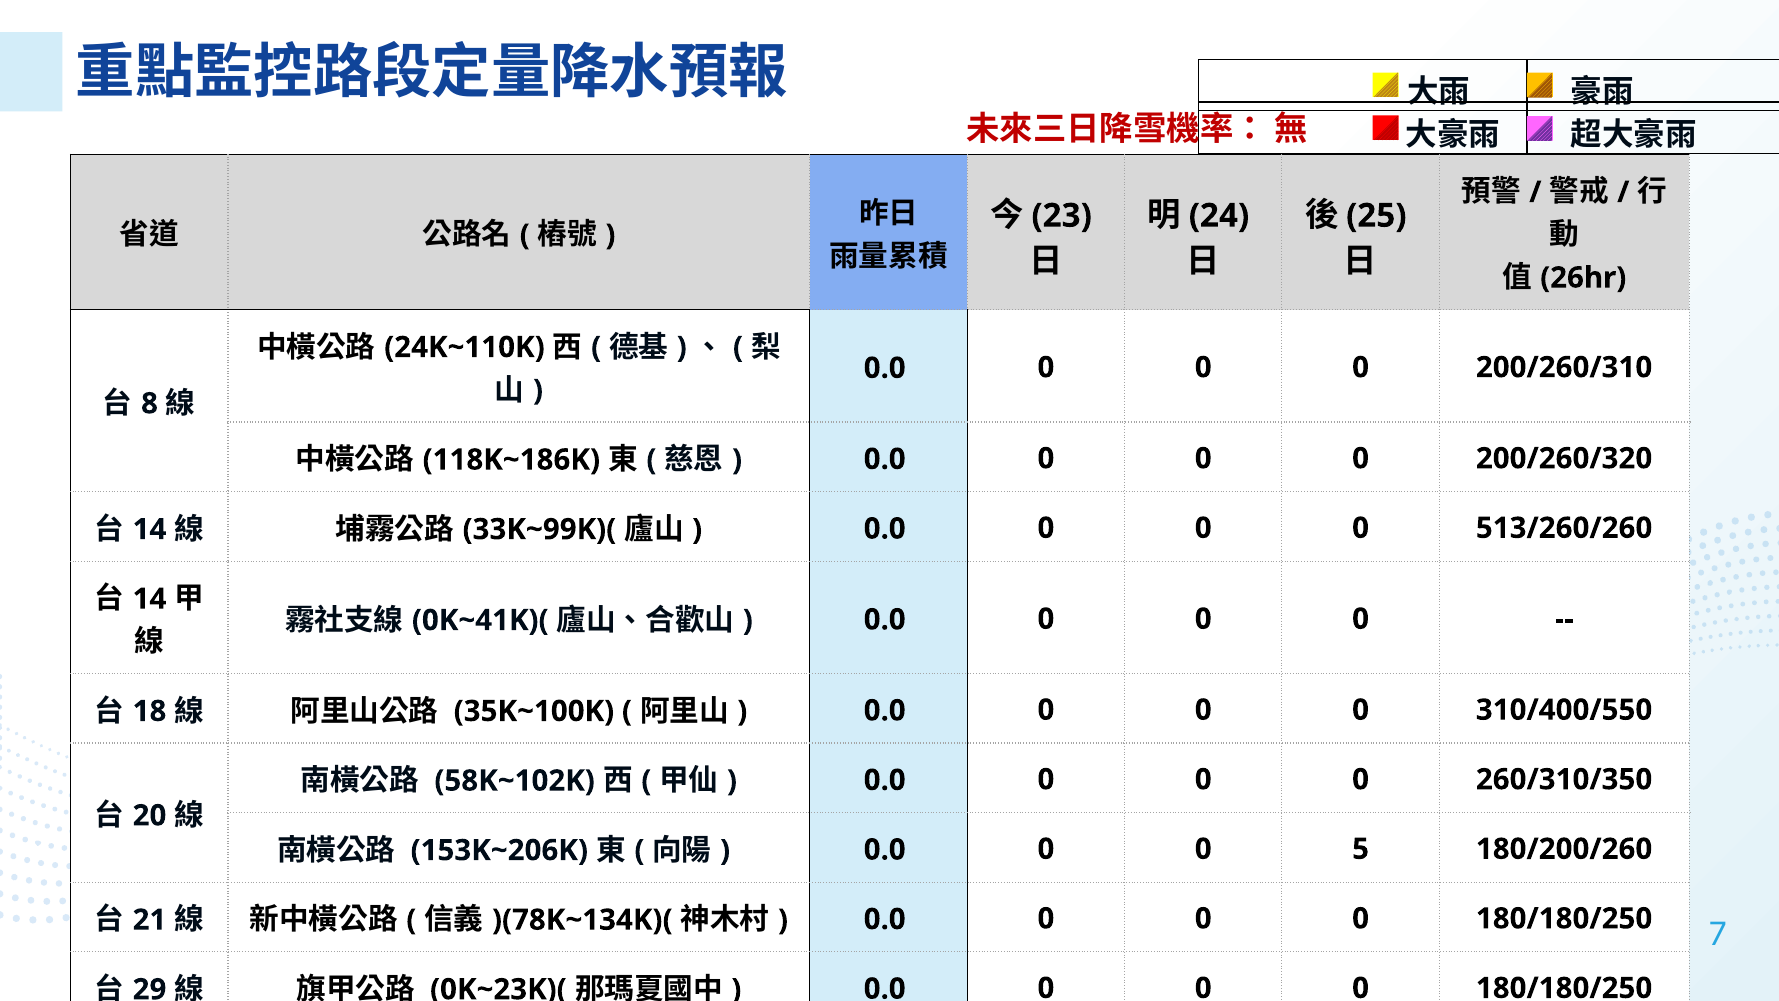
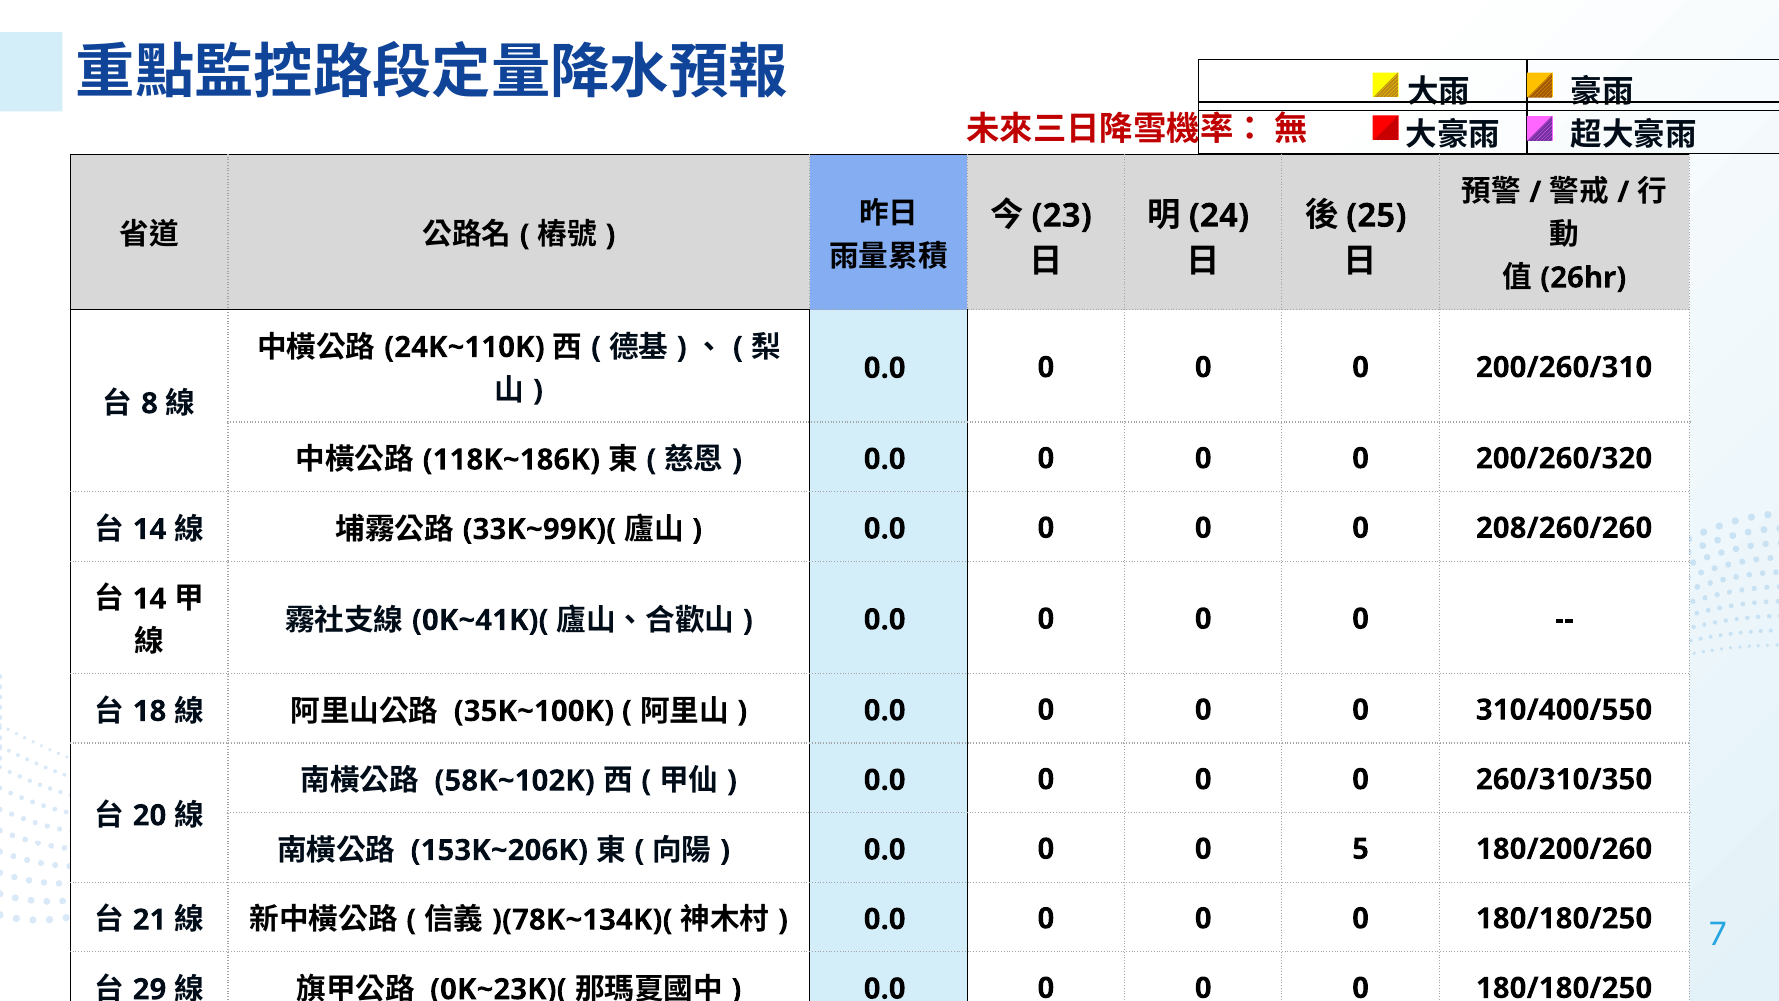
513/260/260: 513/260/260 -> 208/260/260
